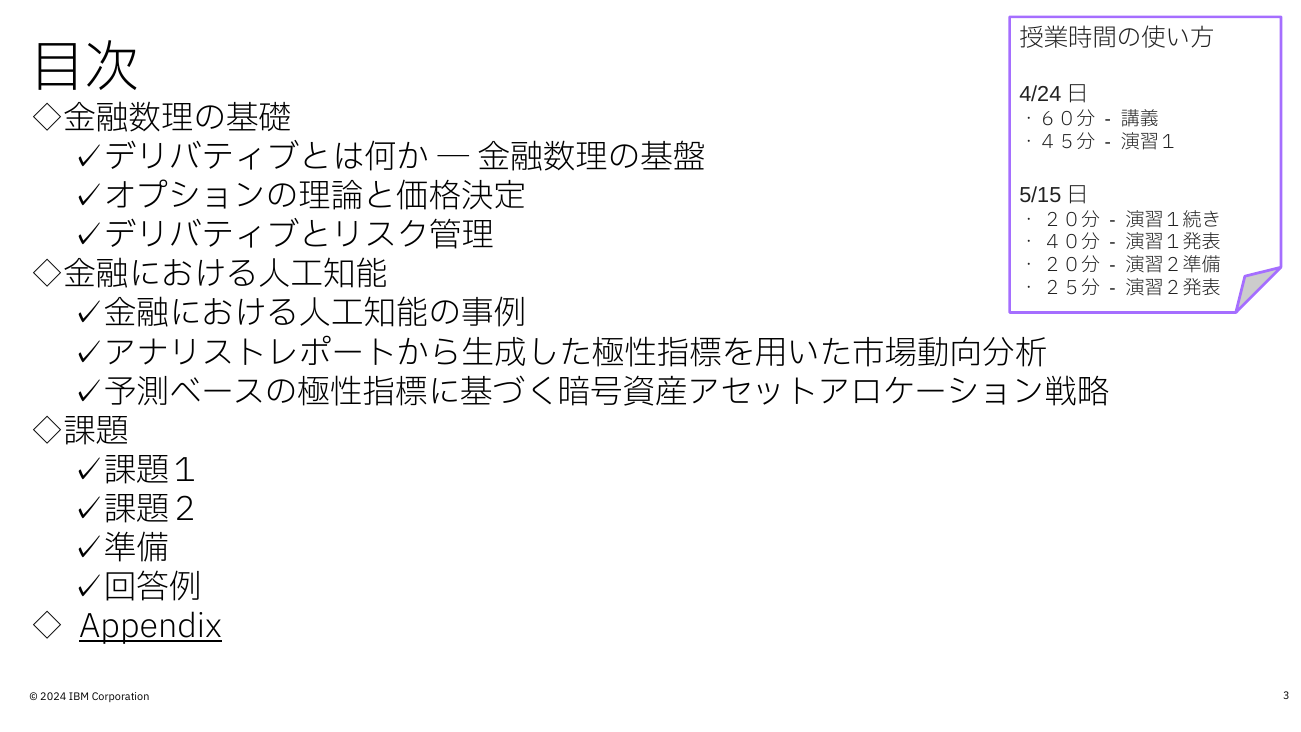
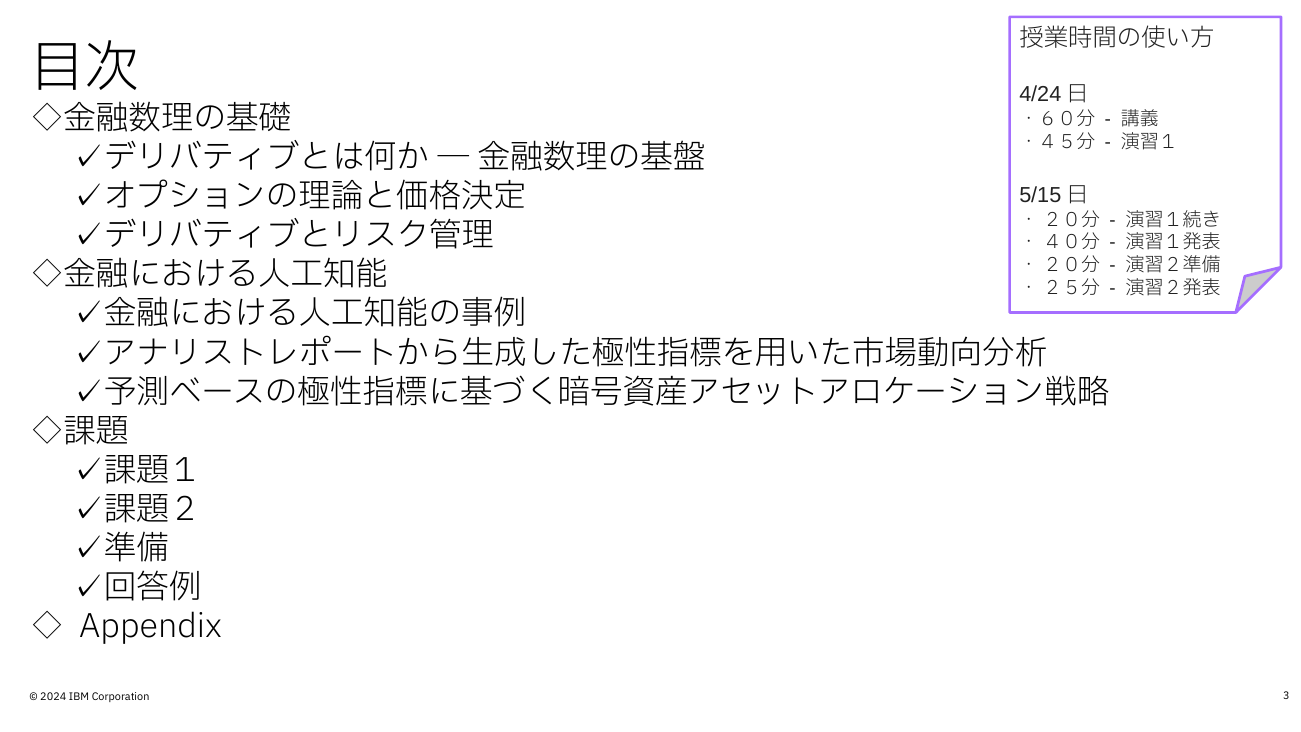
Appendix underline: present -> none
